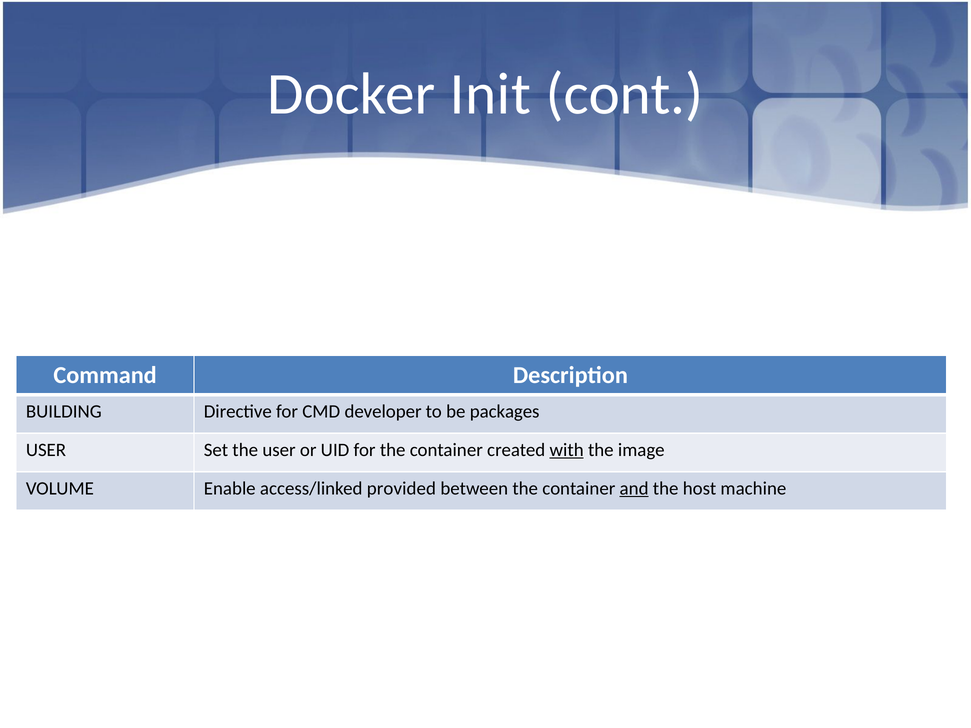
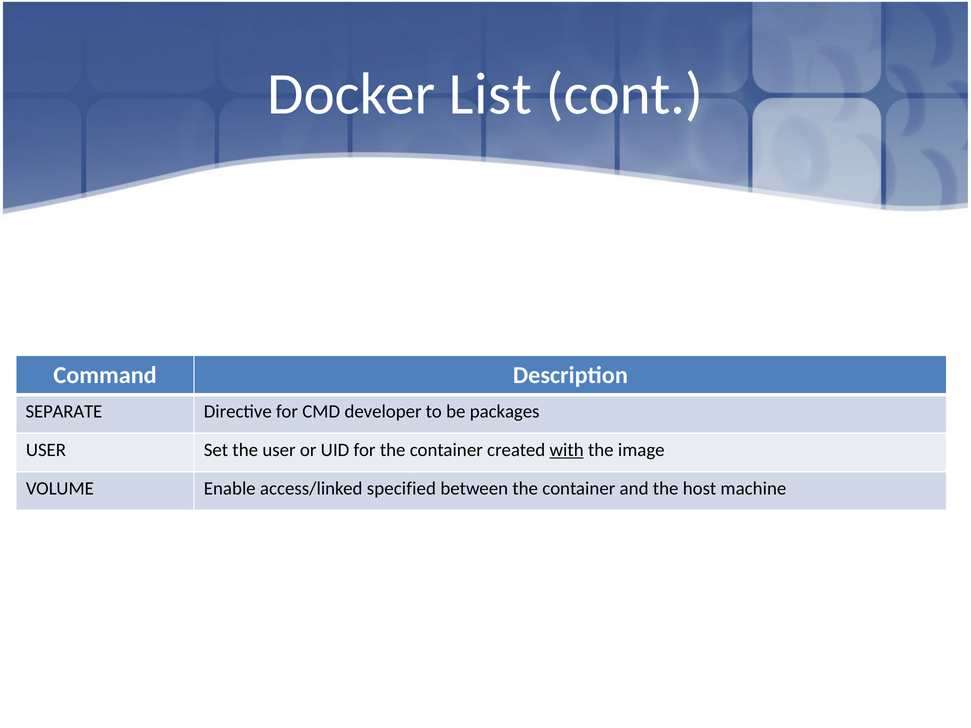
Init: Init -> List
BUILDING: BUILDING -> SEPARATE
provided: provided -> specified
and underline: present -> none
